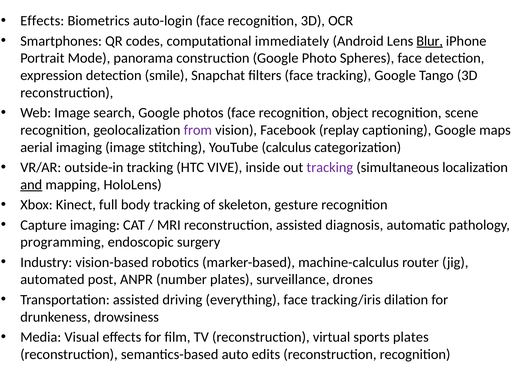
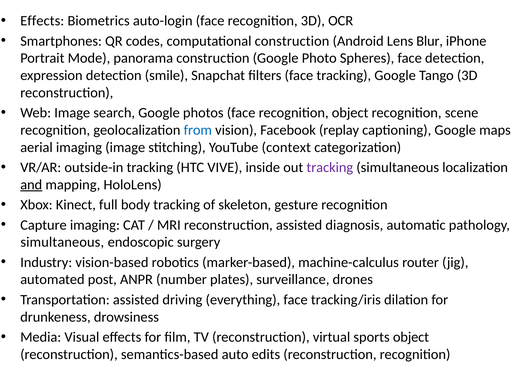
computational immediately: immediately -> construction
Blur underline: present -> none
from colour: purple -> blue
calculus: calculus -> context
programming at (62, 242): programming -> simultaneous
sports plates: plates -> object
